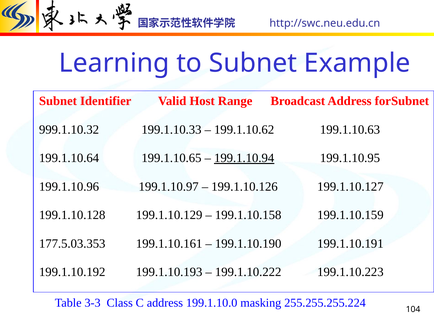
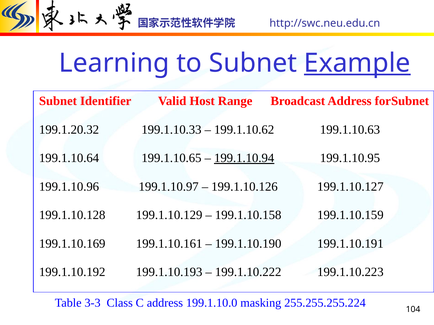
Example underline: none -> present
999.1.10.32: 999.1.10.32 -> 199.1.20.32
177.5.03.353: 177.5.03.353 -> 199.1.10.169
